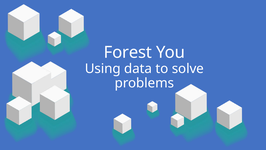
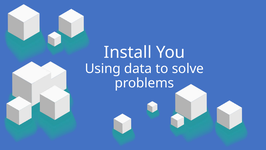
Forest: Forest -> Install
